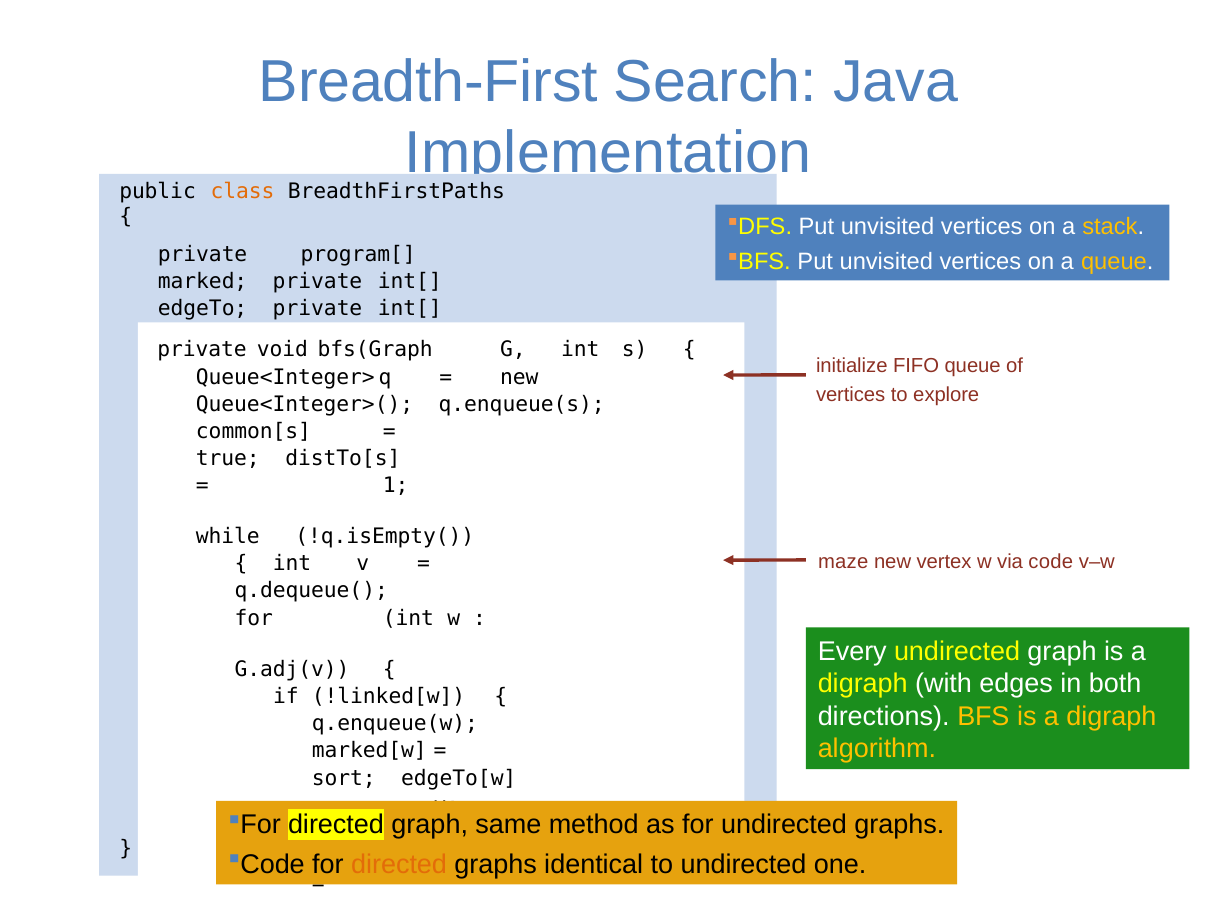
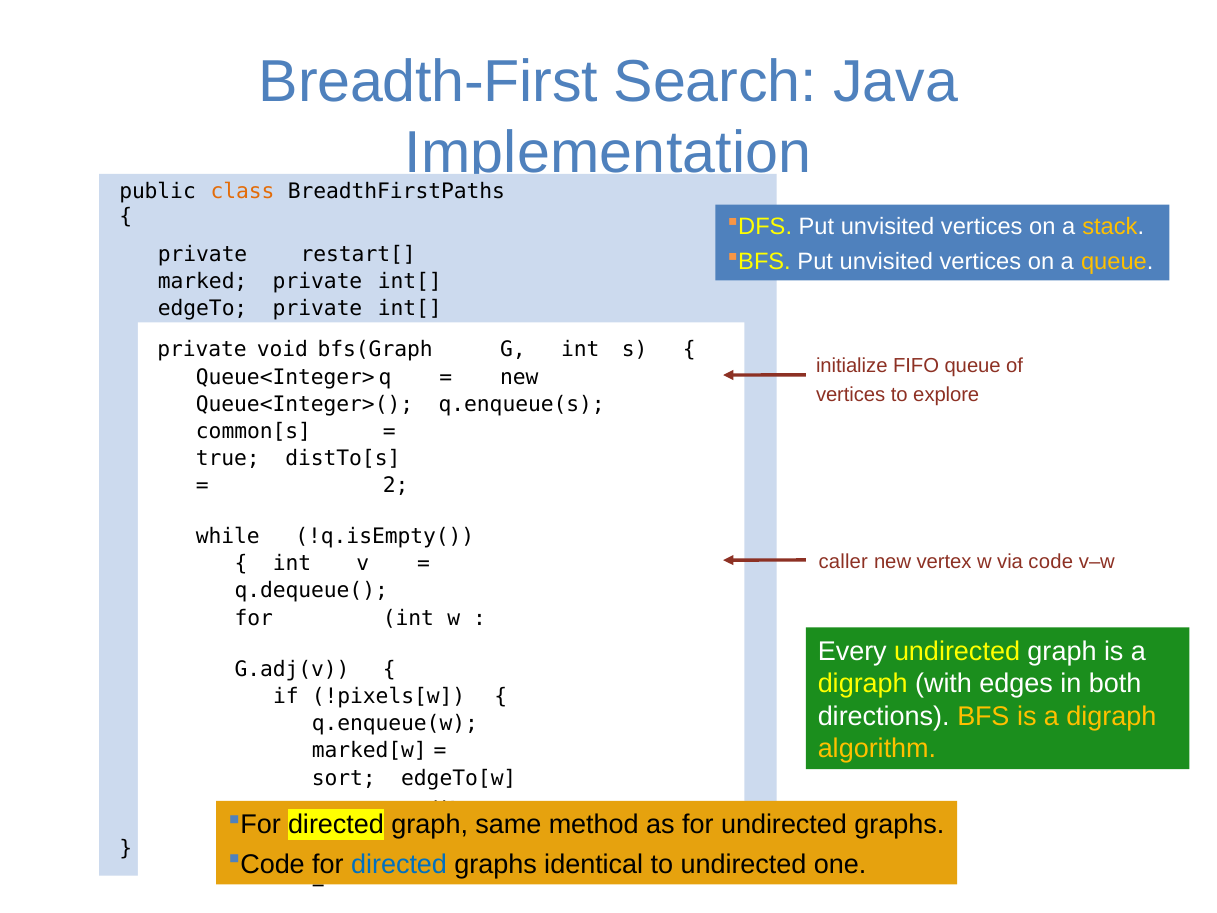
program[: program[ -> restart[
1 at (396, 486): 1 -> 2
maze: maze -> caller
!linked[w: !linked[w -> !pixels[w
directed at (399, 864) colour: orange -> blue
